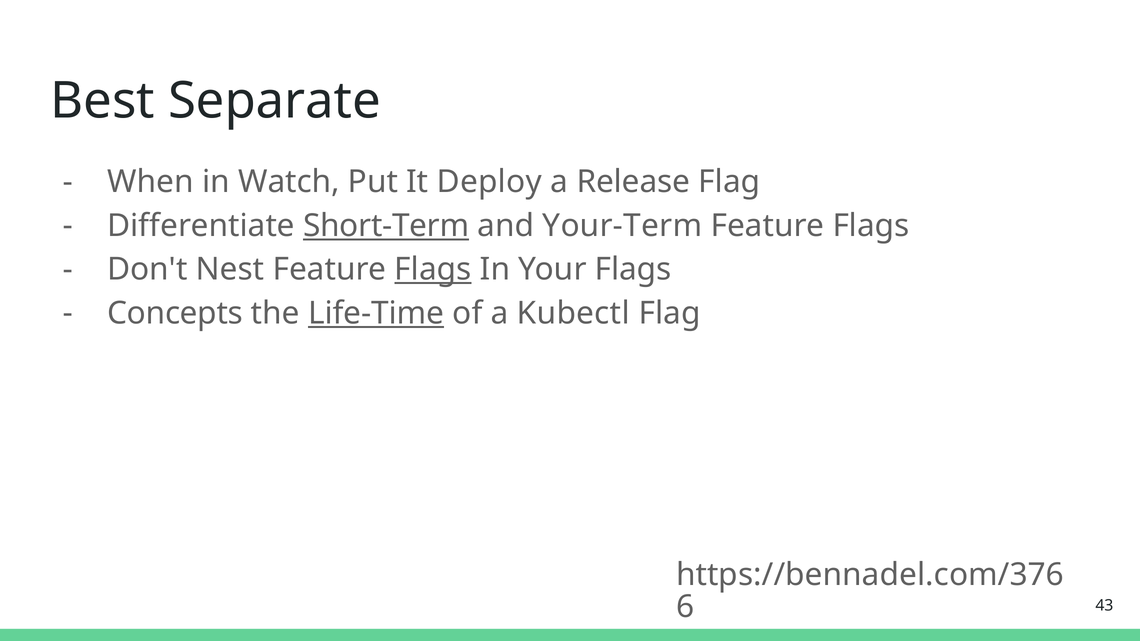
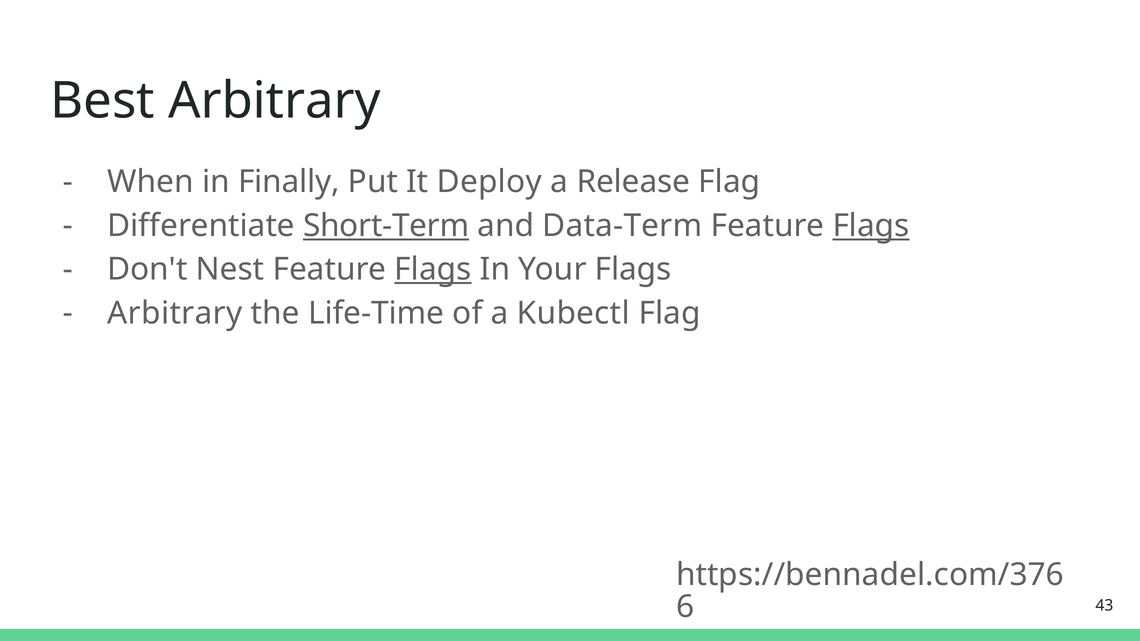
Best Separate: Separate -> Arbitrary
Watch: Watch -> Finally
Your-Term: Your-Term -> Data-Term
Flags at (871, 226) underline: none -> present
Concepts at (175, 313): Concepts -> Arbitrary
Life-Time underline: present -> none
